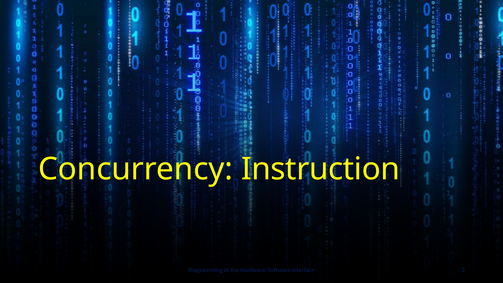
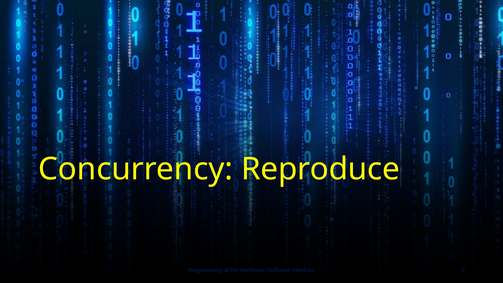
Instruction: Instruction -> Reproduce
